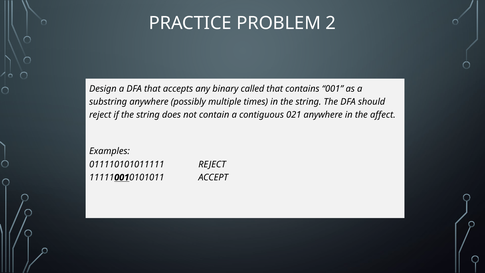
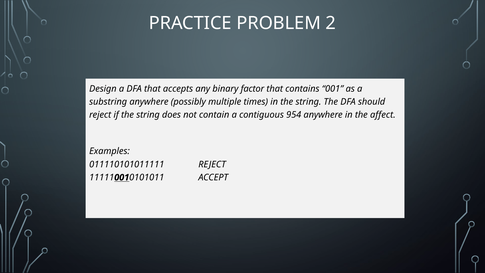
called: called -> factor
021: 021 -> 954
